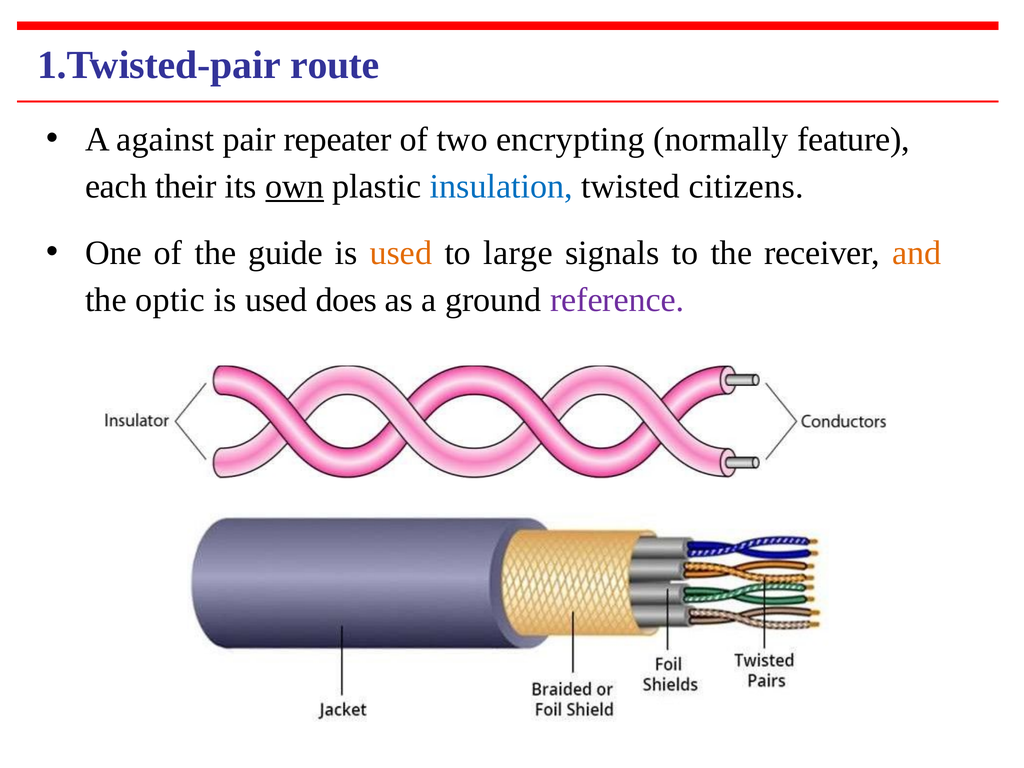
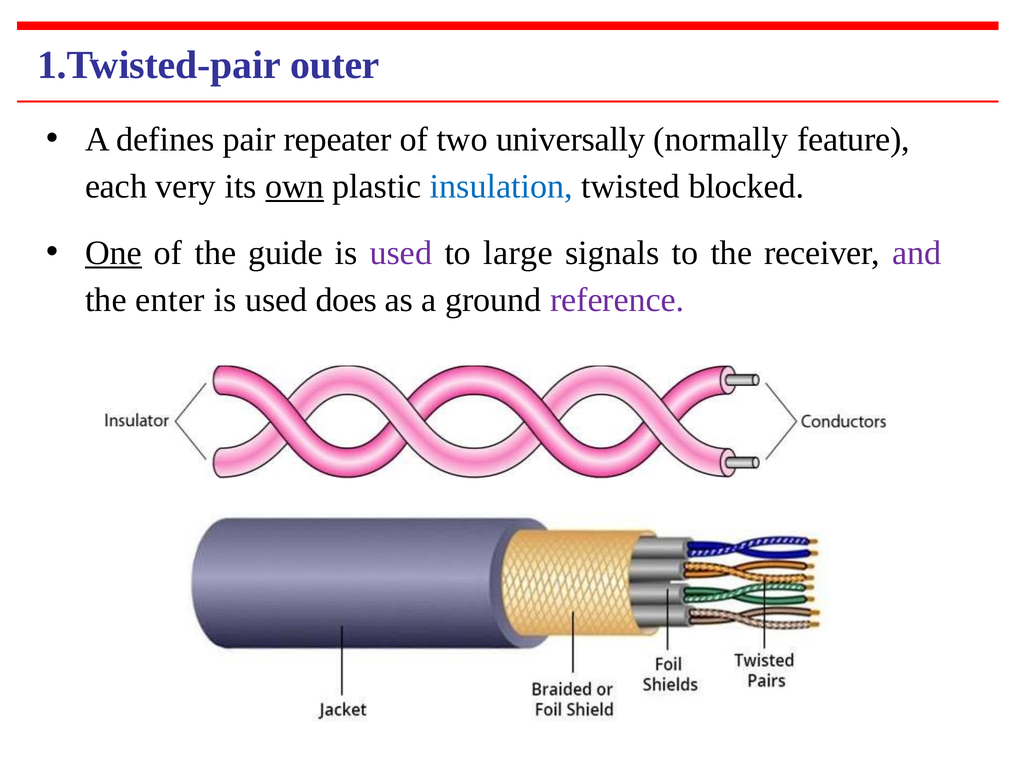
route: route -> outer
against: against -> defines
encrypting: encrypting -> universally
their: their -> very
citizens: citizens -> blocked
One underline: none -> present
used at (401, 253) colour: orange -> purple
and colour: orange -> purple
optic: optic -> enter
